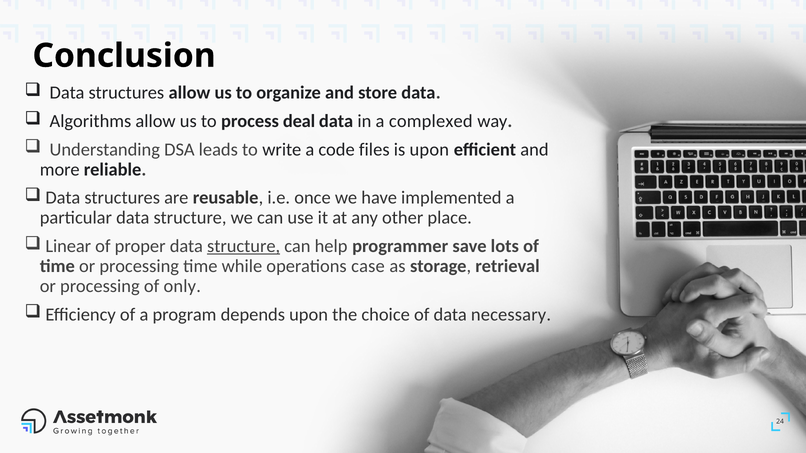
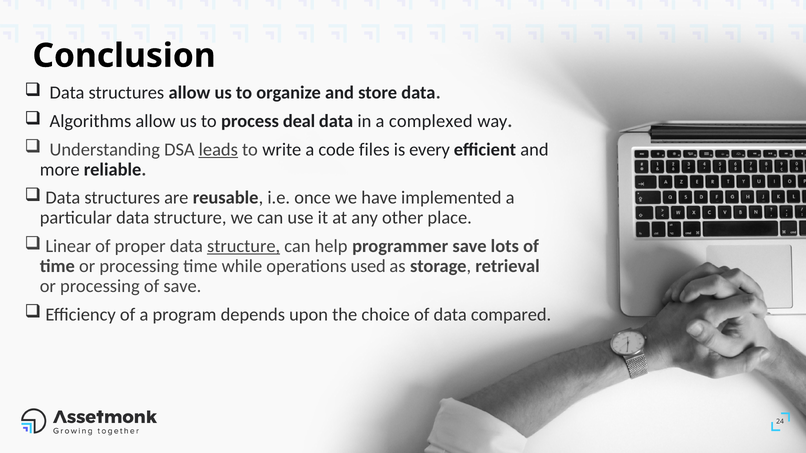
leads underline: none -> present
is upon: upon -> every
case: case -> used
of only: only -> save
necessary: necessary -> compared
